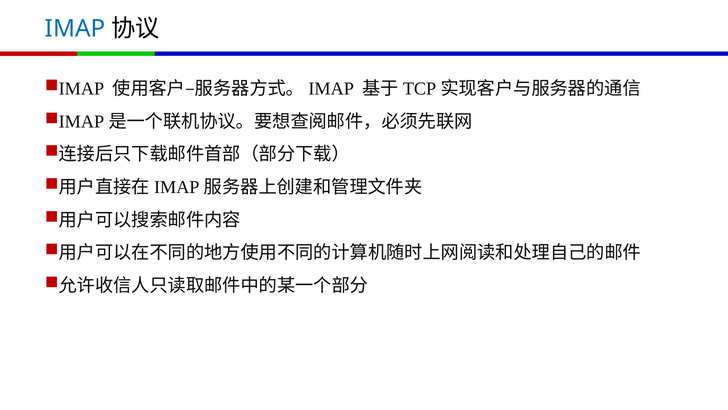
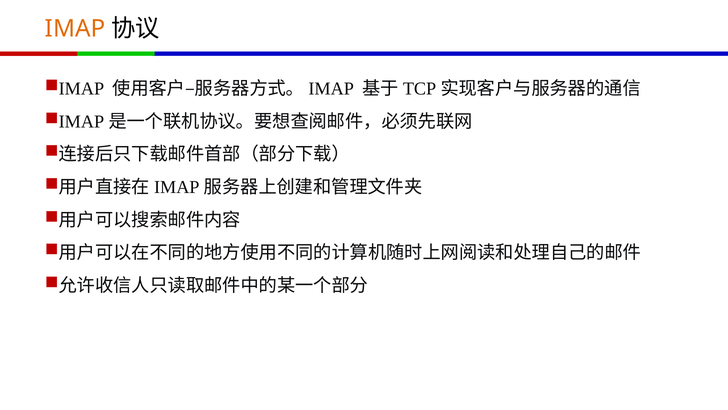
IMAP colour: blue -> orange
